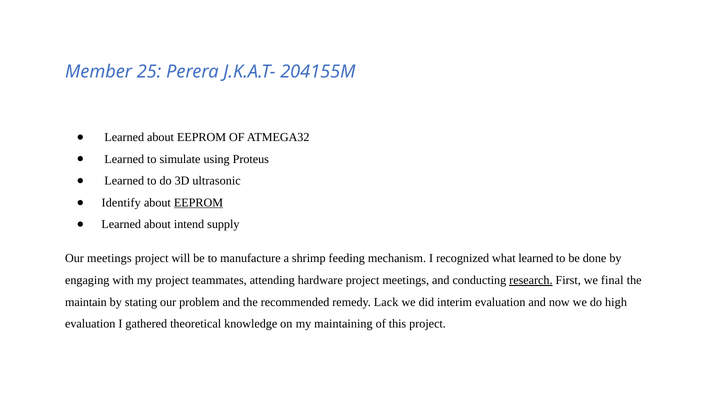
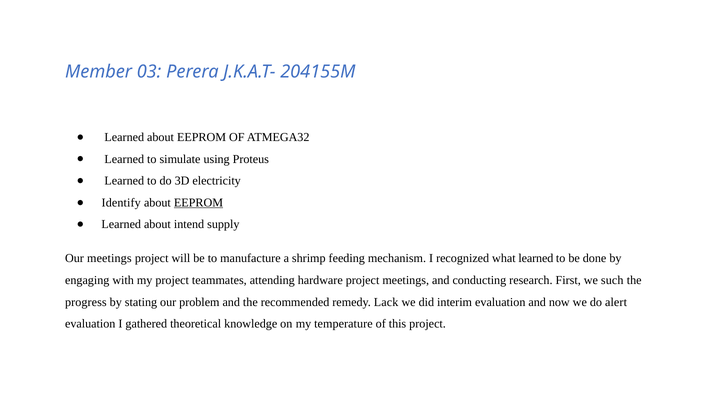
25: 25 -> 03
ultrasonic: ultrasonic -> electricity
research underline: present -> none
final: final -> such
maintain: maintain -> progress
high: high -> alert
maintaining: maintaining -> temperature
